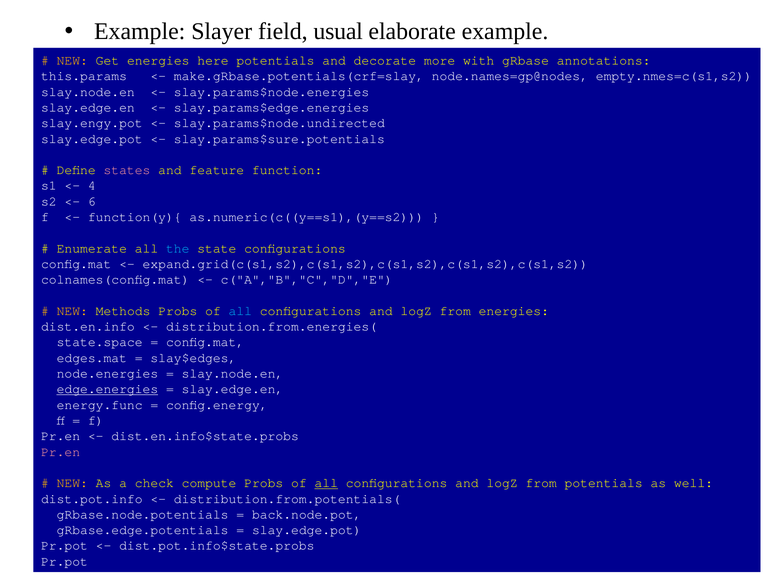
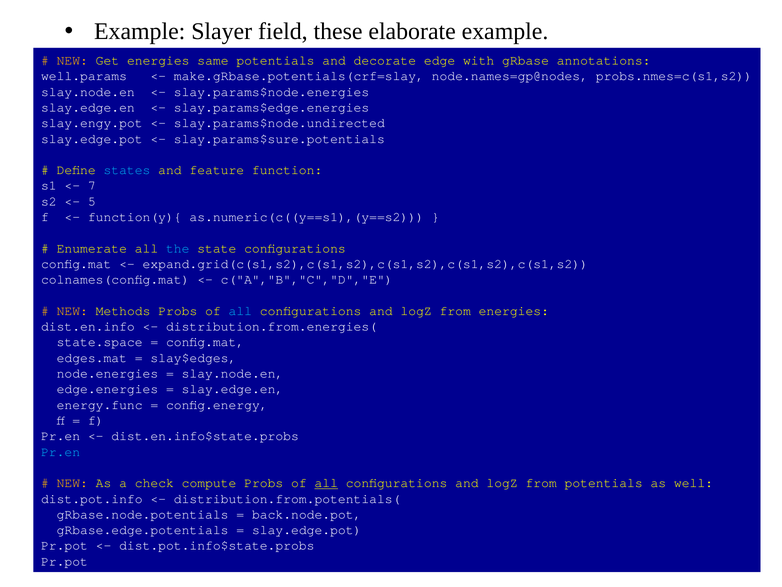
usual: usual -> these
here: here -> same
more: more -> edge
this.params: this.params -> well.params
empty.nmes=c(s1,s2: empty.nmes=c(s1,s2 -> probs.nmes=c(s1,s2
states colour: pink -> light blue
4: 4 -> 7
6: 6 -> 5
edge.energies underline: present -> none
Pr.en at (61, 451) colour: pink -> light blue
